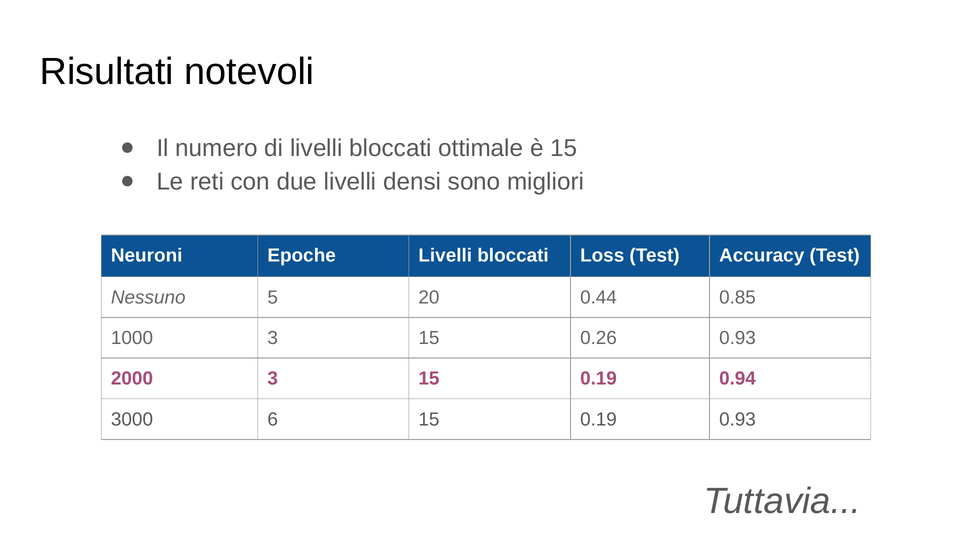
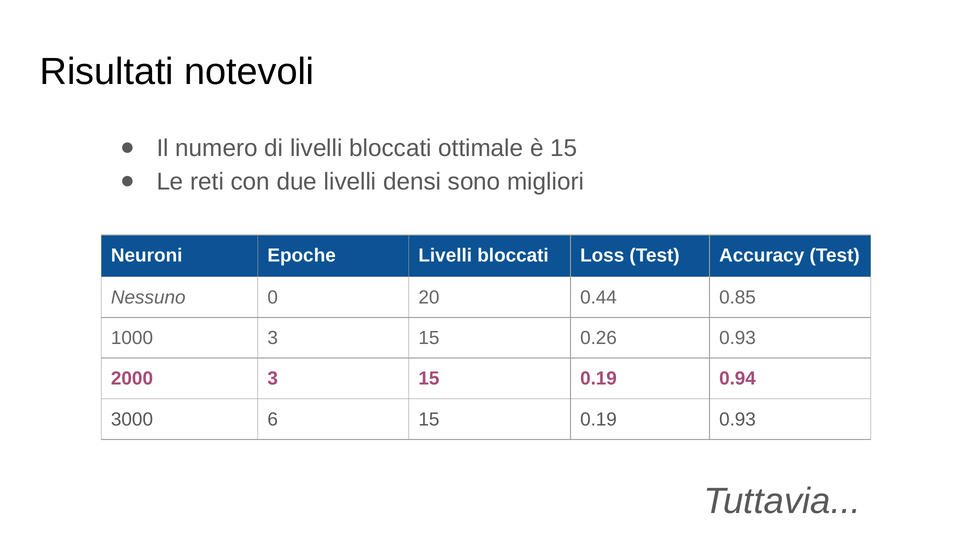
5: 5 -> 0
